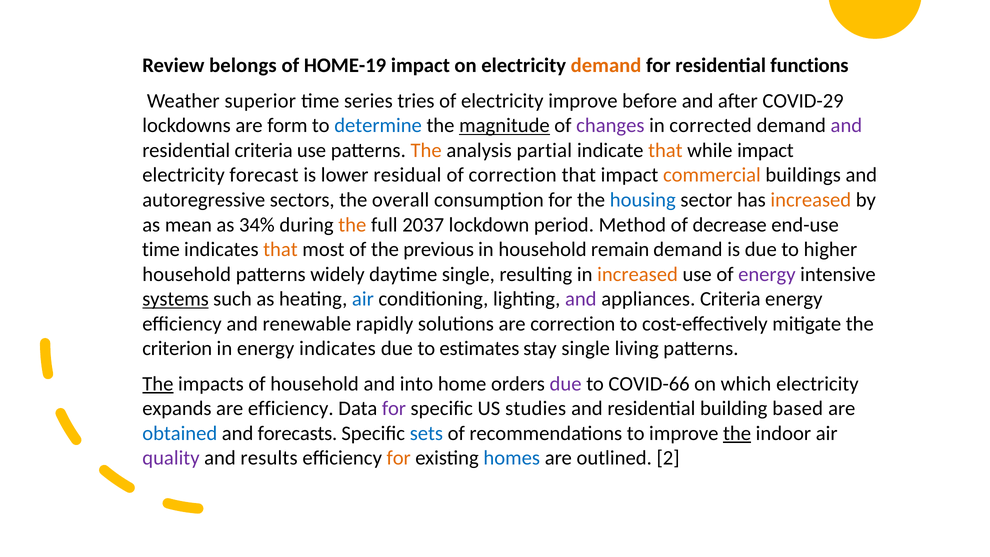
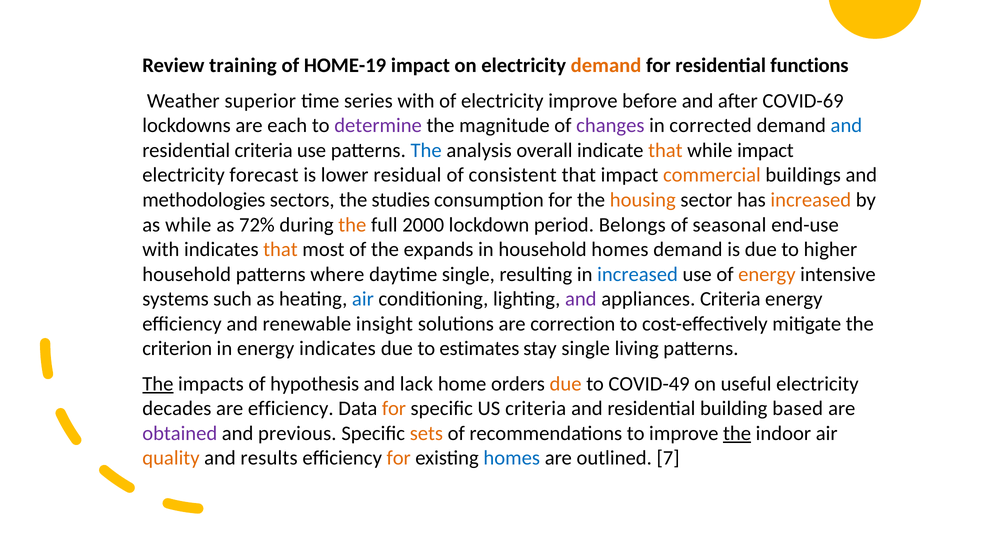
belongs: belongs -> training
series tries: tries -> with
COVID-29: COVID-29 -> COVID-69
form: form -> each
determine colour: blue -> purple
magnitude underline: present -> none
and at (846, 125) colour: purple -> blue
The at (426, 150) colour: orange -> blue
partial: partial -> overall
of correction: correction -> consistent
autoregressive: autoregressive -> methodologies
overall: overall -> studies
housing colour: blue -> orange
as mean: mean -> while
34%: 34% -> 72%
2037: 2037 -> 2000
Method: Method -> Belongs
decrease: decrease -> seasonal
time at (161, 249): time -> with
previous: previous -> expands
household remain: remain -> homes
widely: widely -> where
increased at (638, 274) colour: orange -> blue
energy at (767, 274) colour: purple -> orange
systems underline: present -> none
rapidly: rapidly -> insight
of household: household -> hypothesis
into: into -> lack
due at (566, 384) colour: purple -> orange
COVID-66: COVID-66 -> COVID-49
which: which -> useful
expands: expands -> decades
for at (394, 408) colour: purple -> orange
US studies: studies -> criteria
obtained colour: blue -> purple
forecasts: forecasts -> previous
sets colour: blue -> orange
quality colour: purple -> orange
2: 2 -> 7
